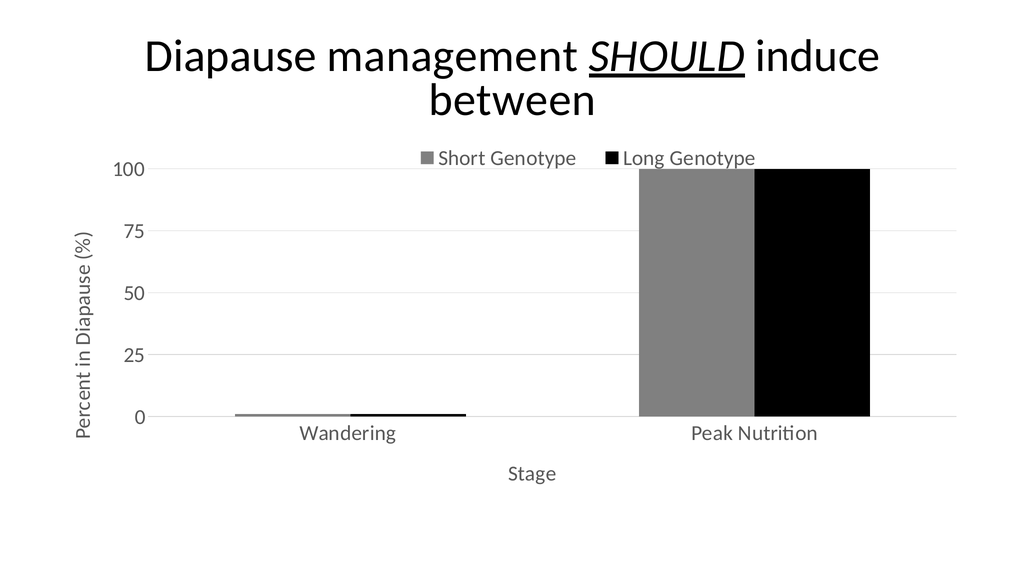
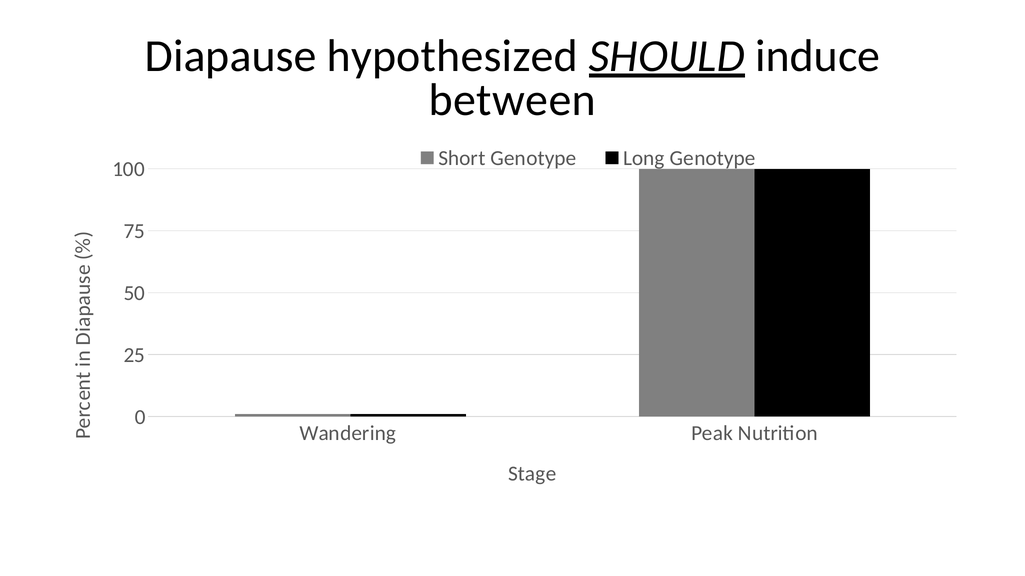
management: management -> hypothesized
